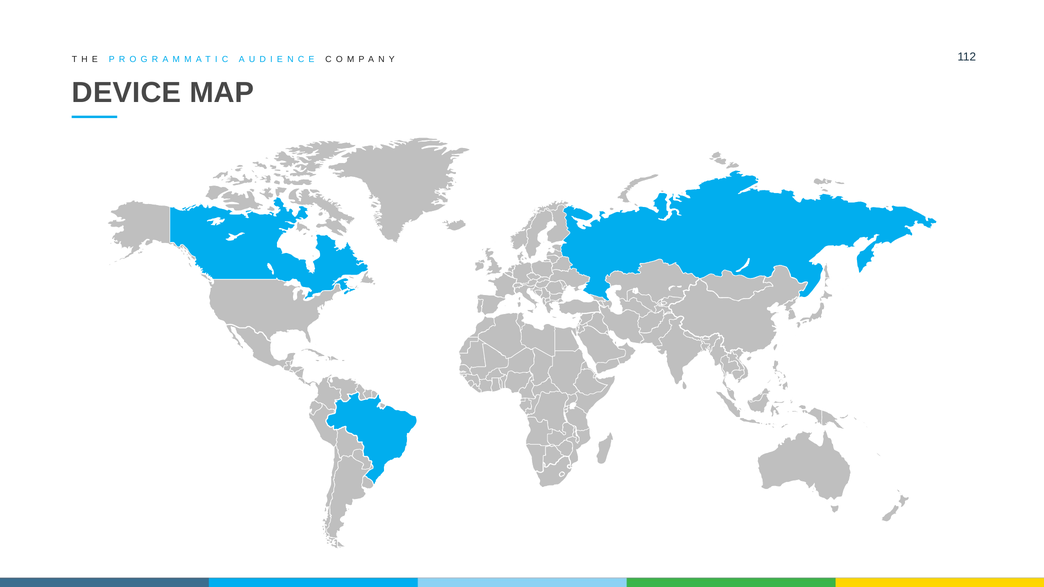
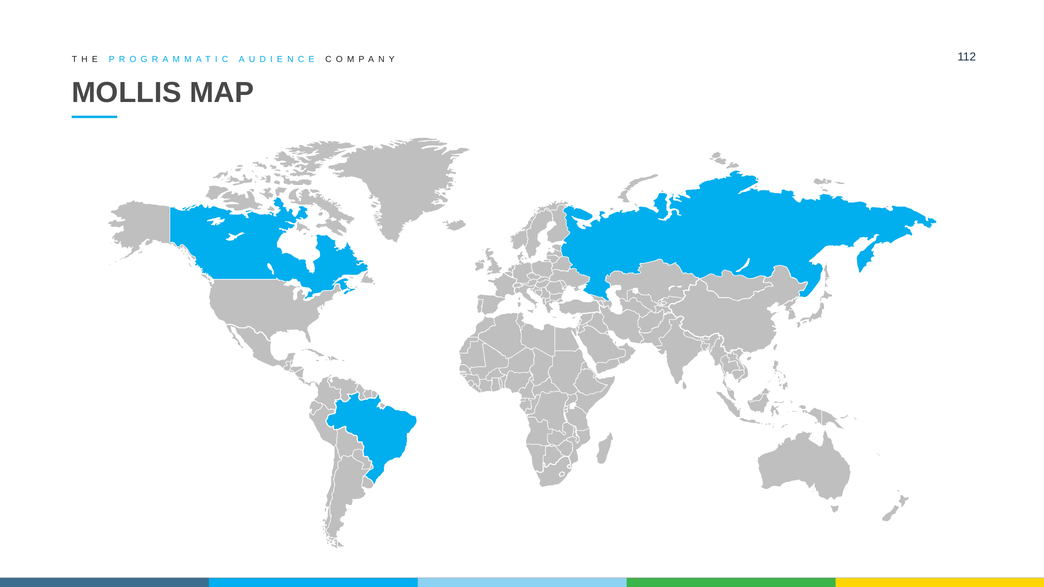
DEVICE: DEVICE -> MOLLIS
